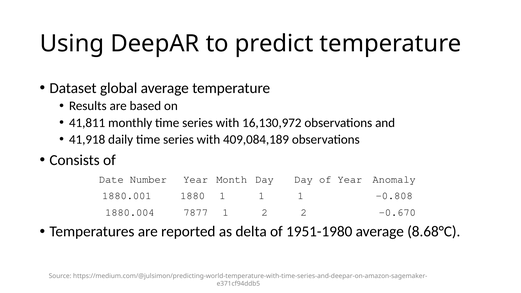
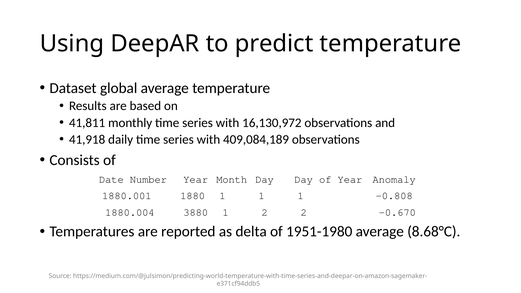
7877: 7877 -> 3880
